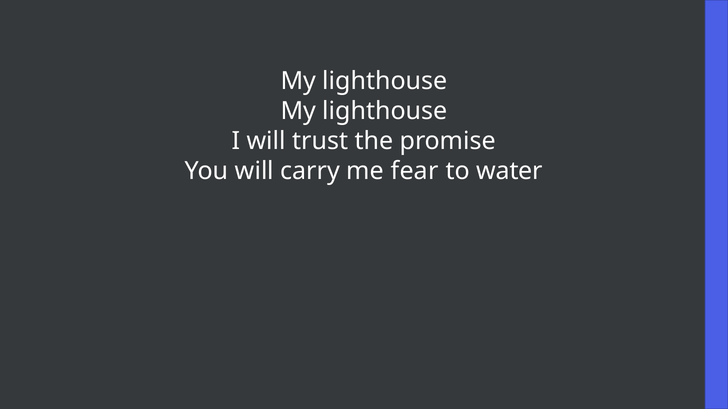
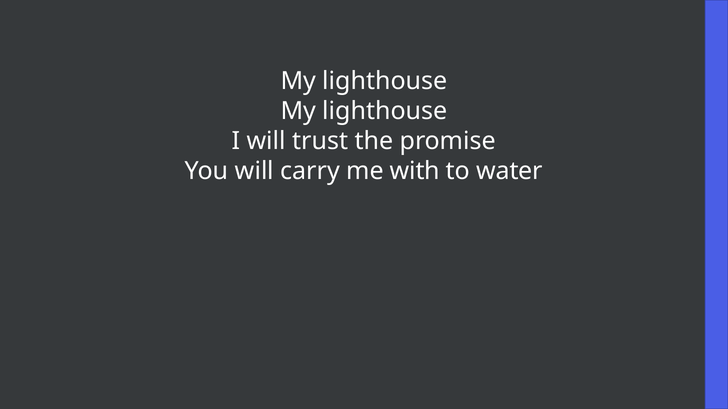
fear: fear -> with
